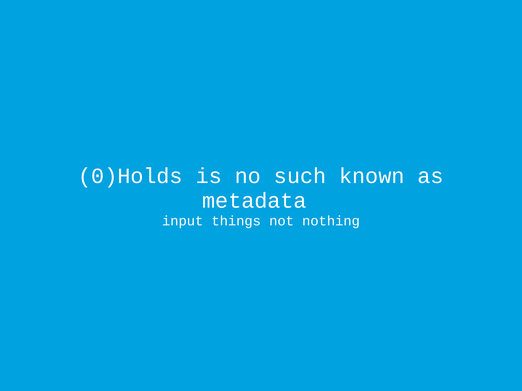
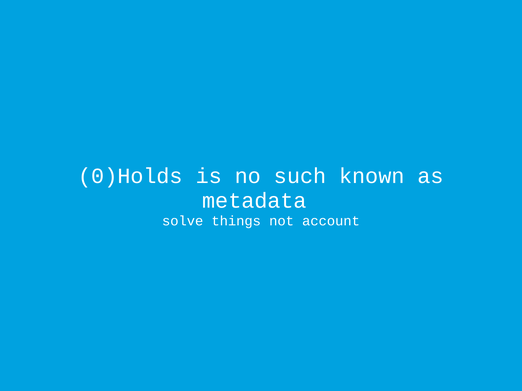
input: input -> solve
nothing: nothing -> account
